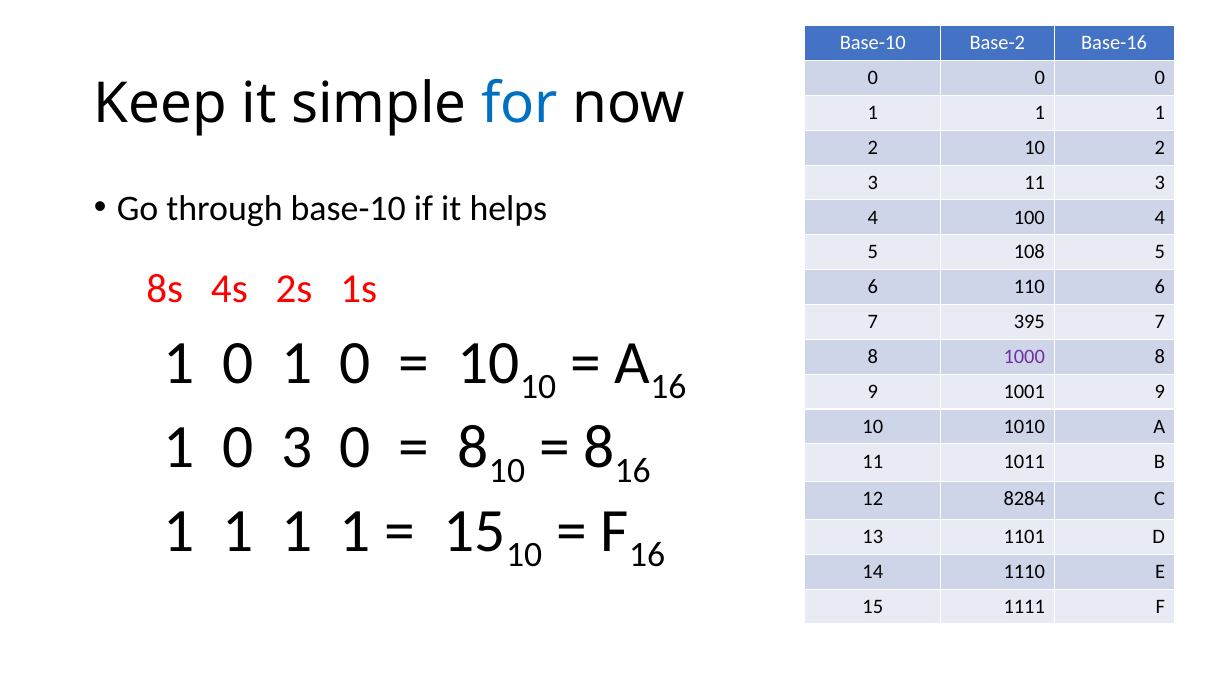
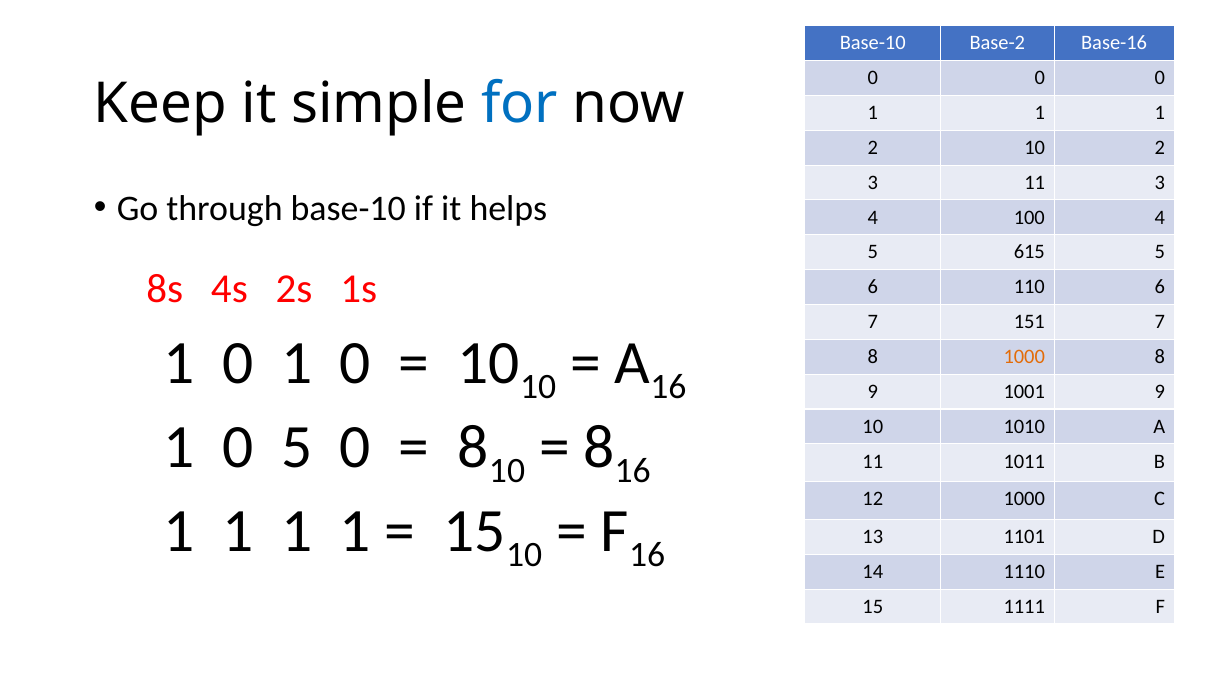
108: 108 -> 615
395: 395 -> 151
1000 at (1024, 356) colour: purple -> orange
0 3: 3 -> 5
12 8284: 8284 -> 1000
